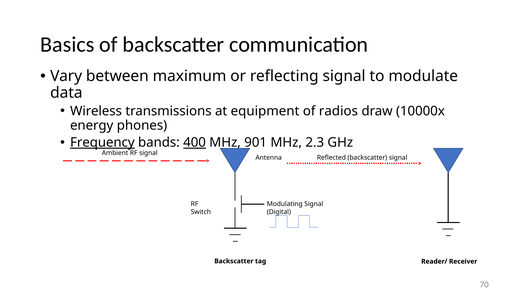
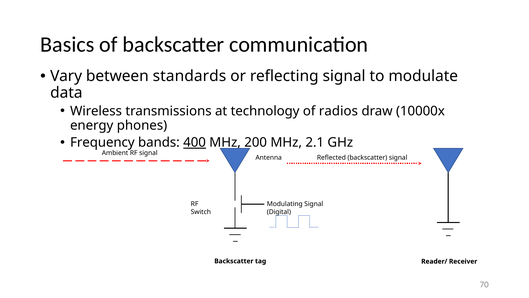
maximum: maximum -> standards
equipment: equipment -> technology
Frequency underline: present -> none
901: 901 -> 200
2.3: 2.3 -> 2.1
